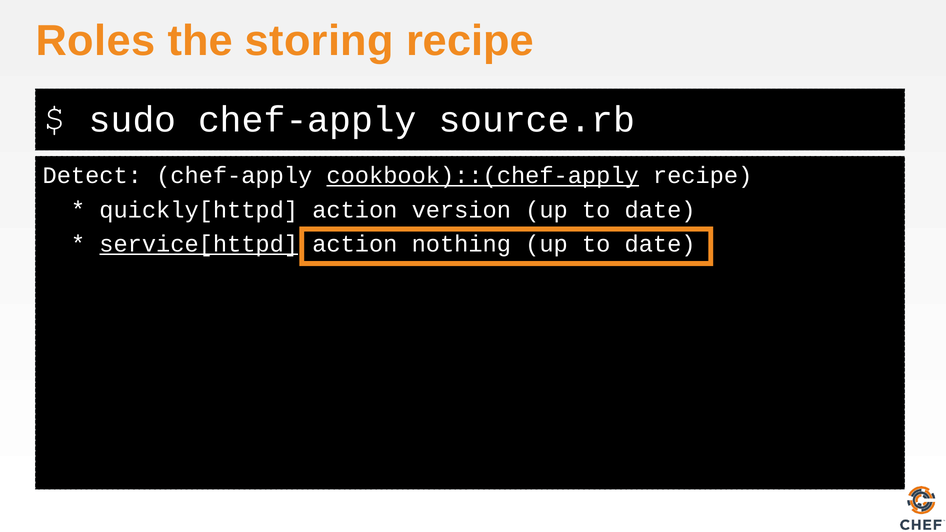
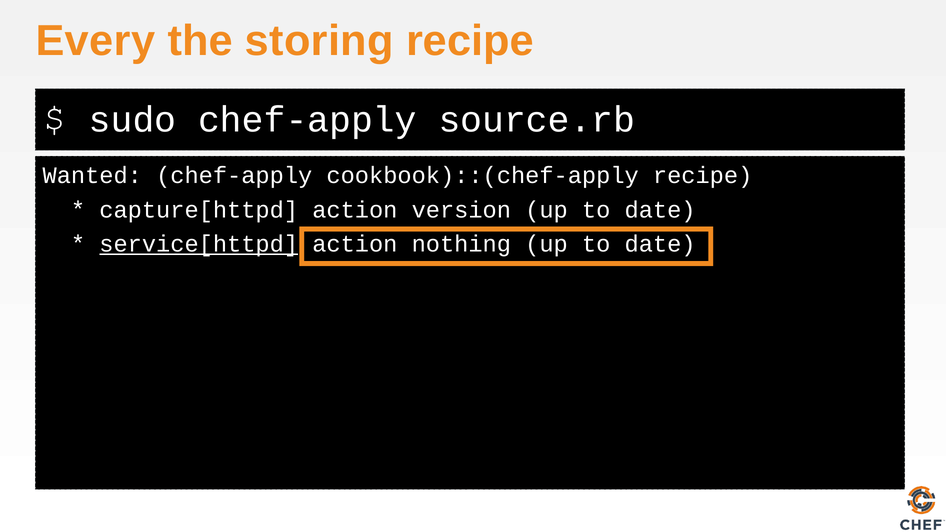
Roles: Roles -> Every
Detect: Detect -> Wanted
cookbook)::(chef-apply underline: present -> none
quickly[httpd: quickly[httpd -> capture[httpd
